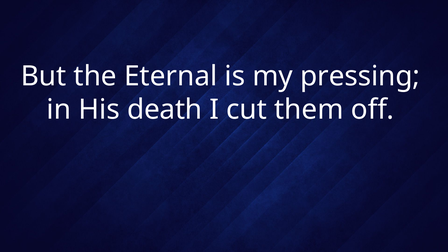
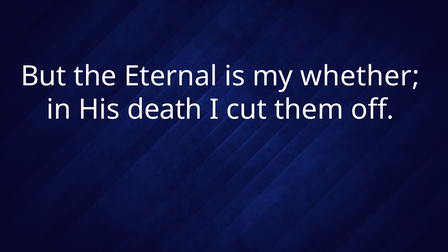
pressing: pressing -> whether
